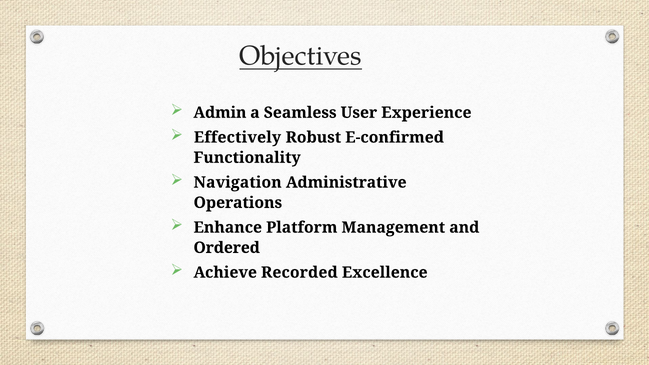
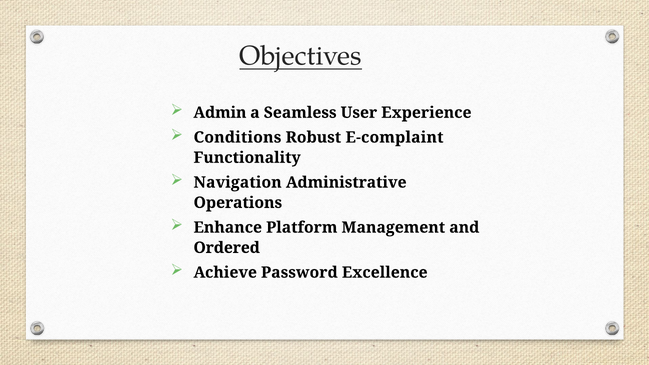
Effectively: Effectively -> Conditions
E-confirmed: E-confirmed -> E-complaint
Recorded: Recorded -> Password
